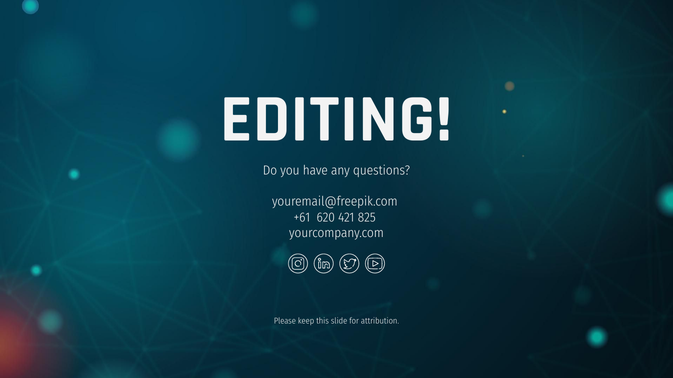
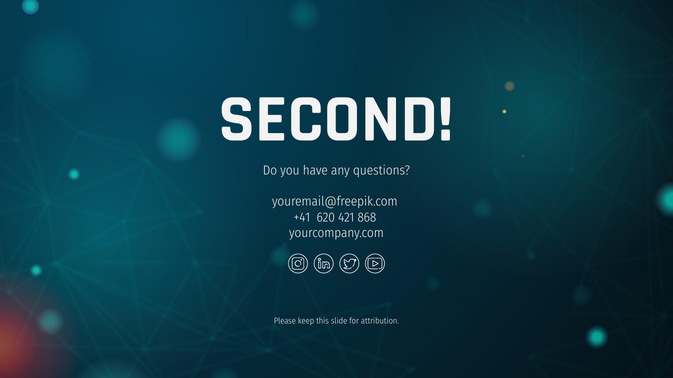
EDITING: EDITING -> SECOND
+61: +61 -> +41
825: 825 -> 868
